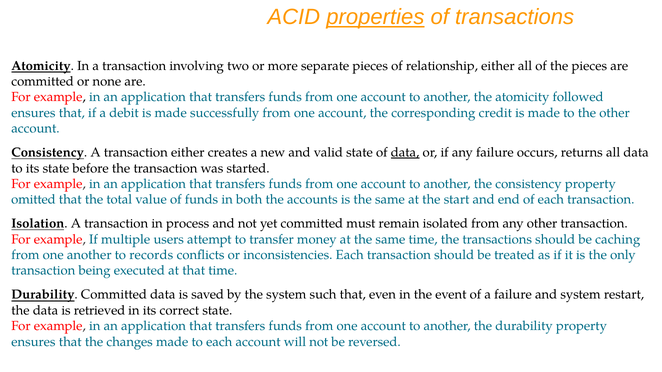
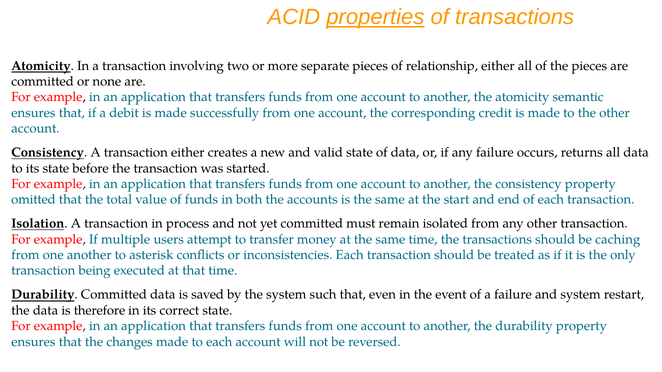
followed: followed -> semantic
data at (405, 153) underline: present -> none
records: records -> asterisk
retrieved: retrieved -> therefore
